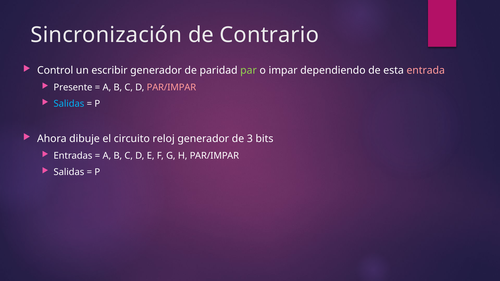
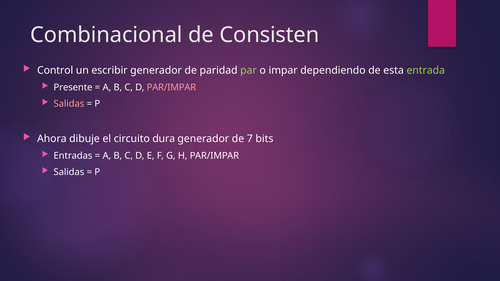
Sincronización: Sincronización -> Combinacional
Contrario: Contrario -> Consisten
entrada colour: pink -> light green
Salidas at (69, 104) colour: light blue -> pink
reloj: reloj -> dura
3: 3 -> 7
